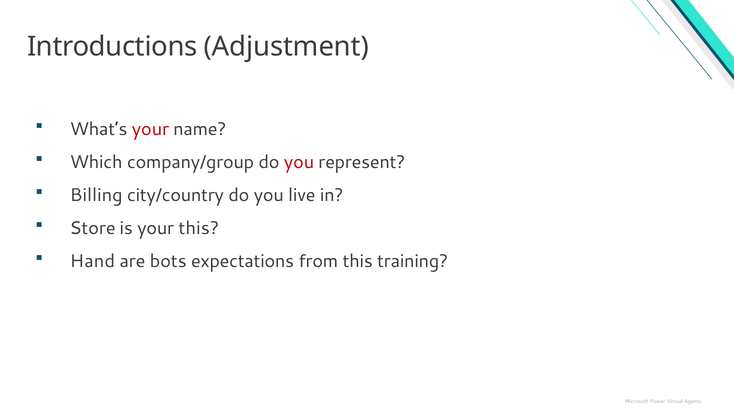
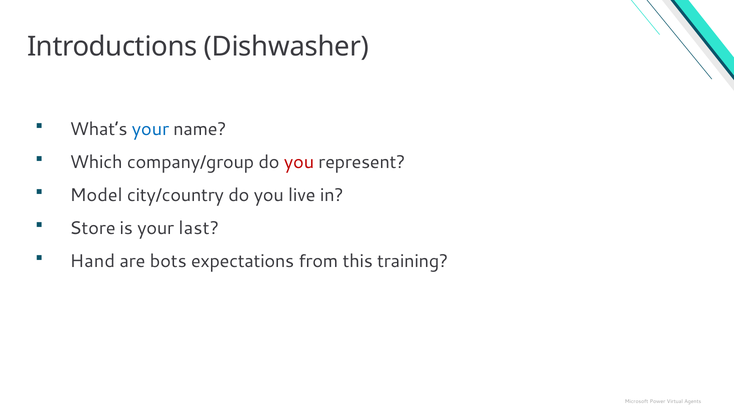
Adjustment: Adjustment -> Dishwasher
your at (150, 129) colour: red -> blue
Billing: Billing -> Model
your this: this -> last
